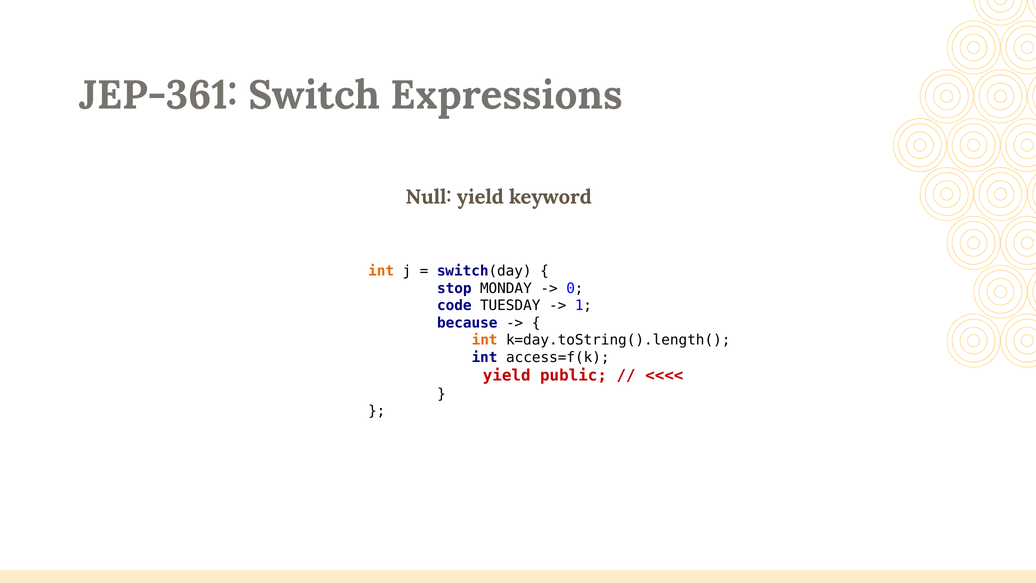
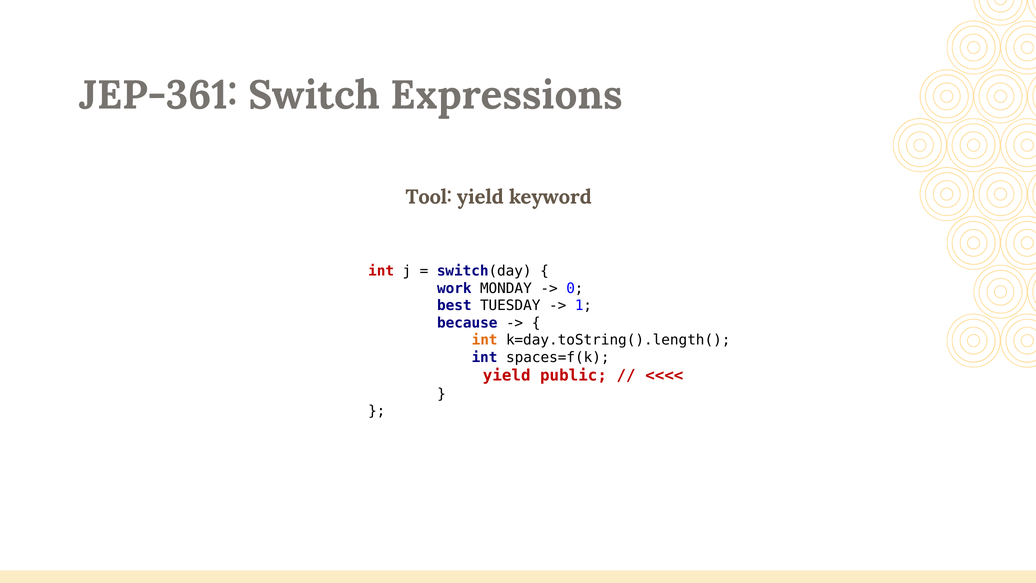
Null: Null -> Tool
int at (381, 271) colour: orange -> red
stop: stop -> work
code: code -> best
access=f(k: access=f(k -> spaces=f(k
